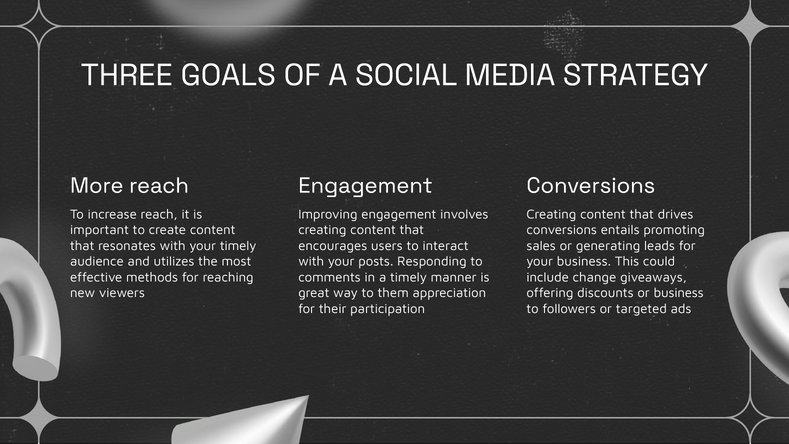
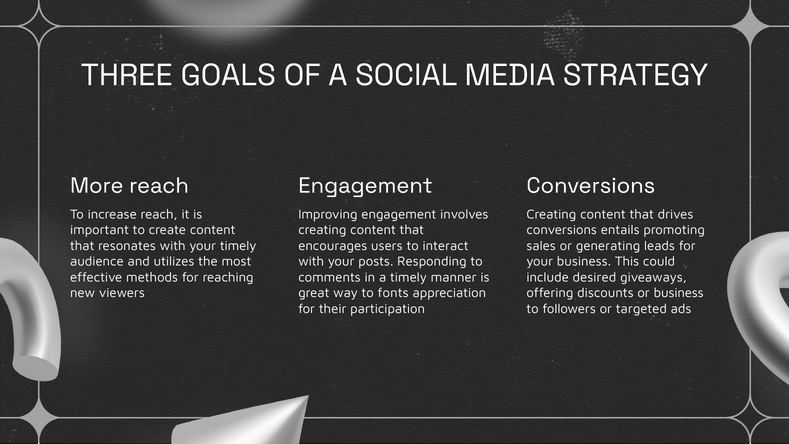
change: change -> desired
them: them -> fonts
